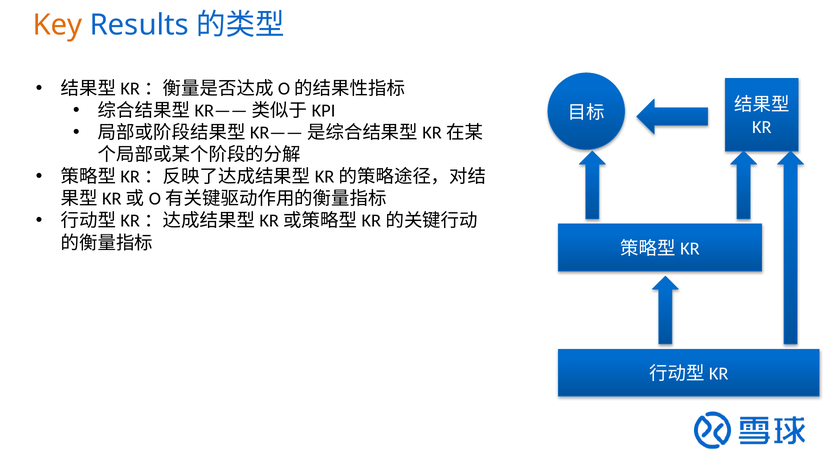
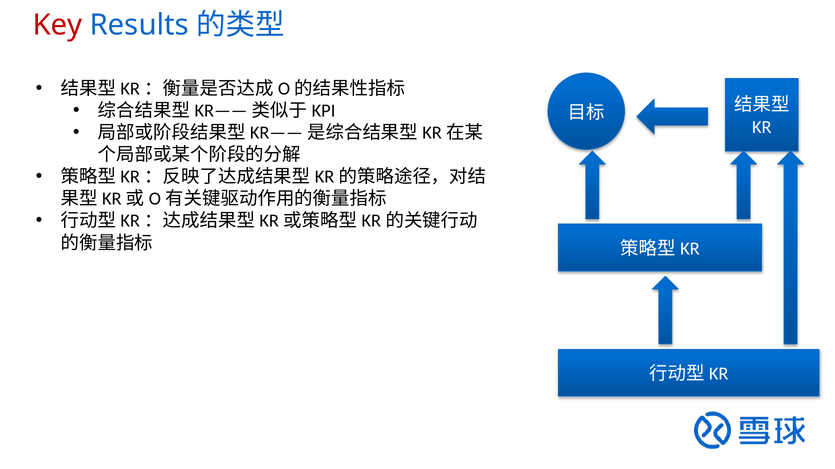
Key colour: orange -> red
